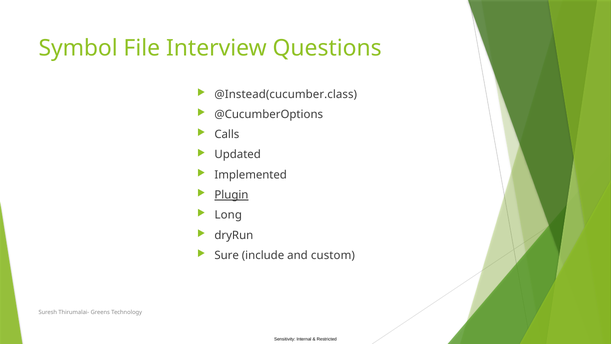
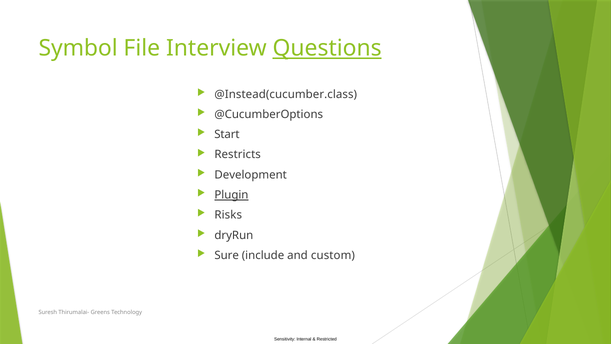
Questions underline: none -> present
Calls: Calls -> Start
Updated: Updated -> Restricts
Implemented: Implemented -> Development
Long: Long -> Risks
